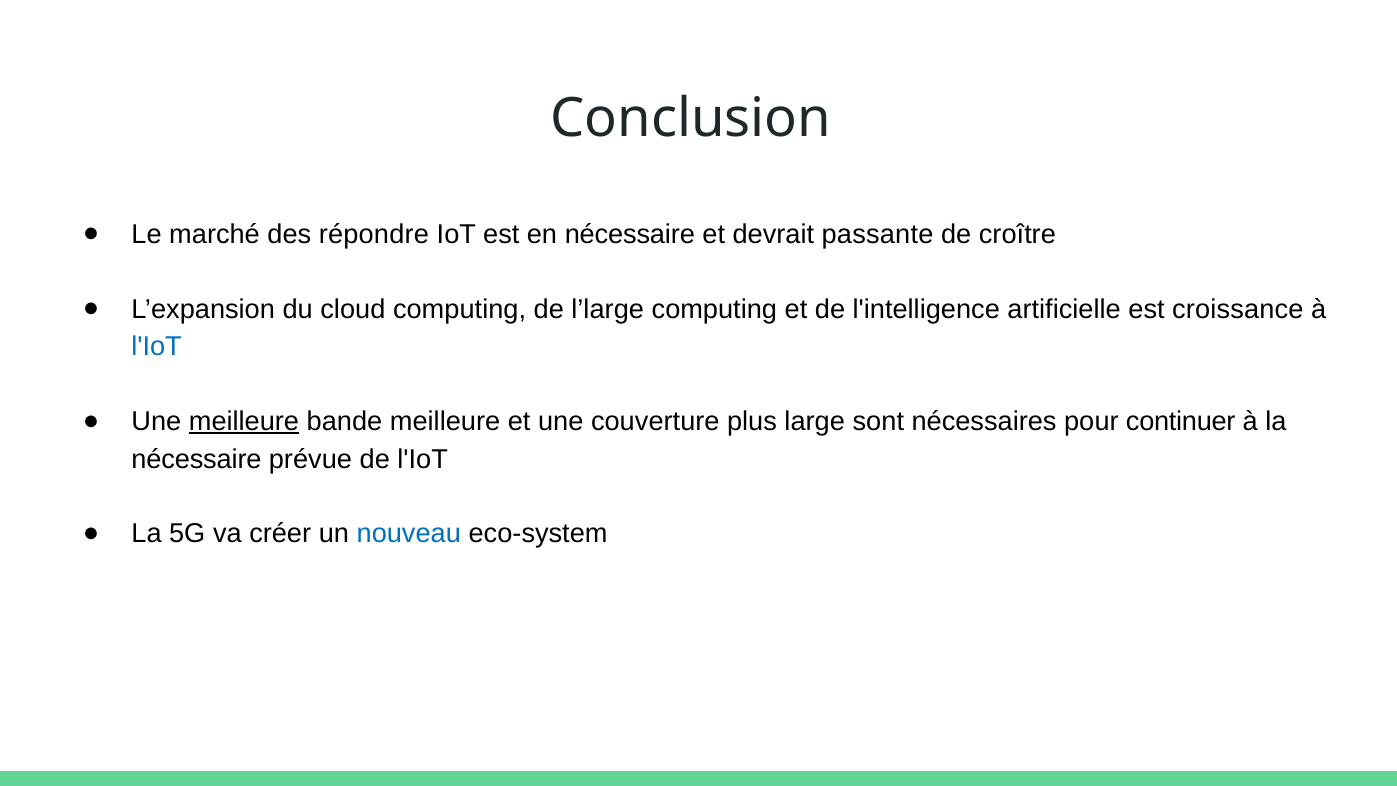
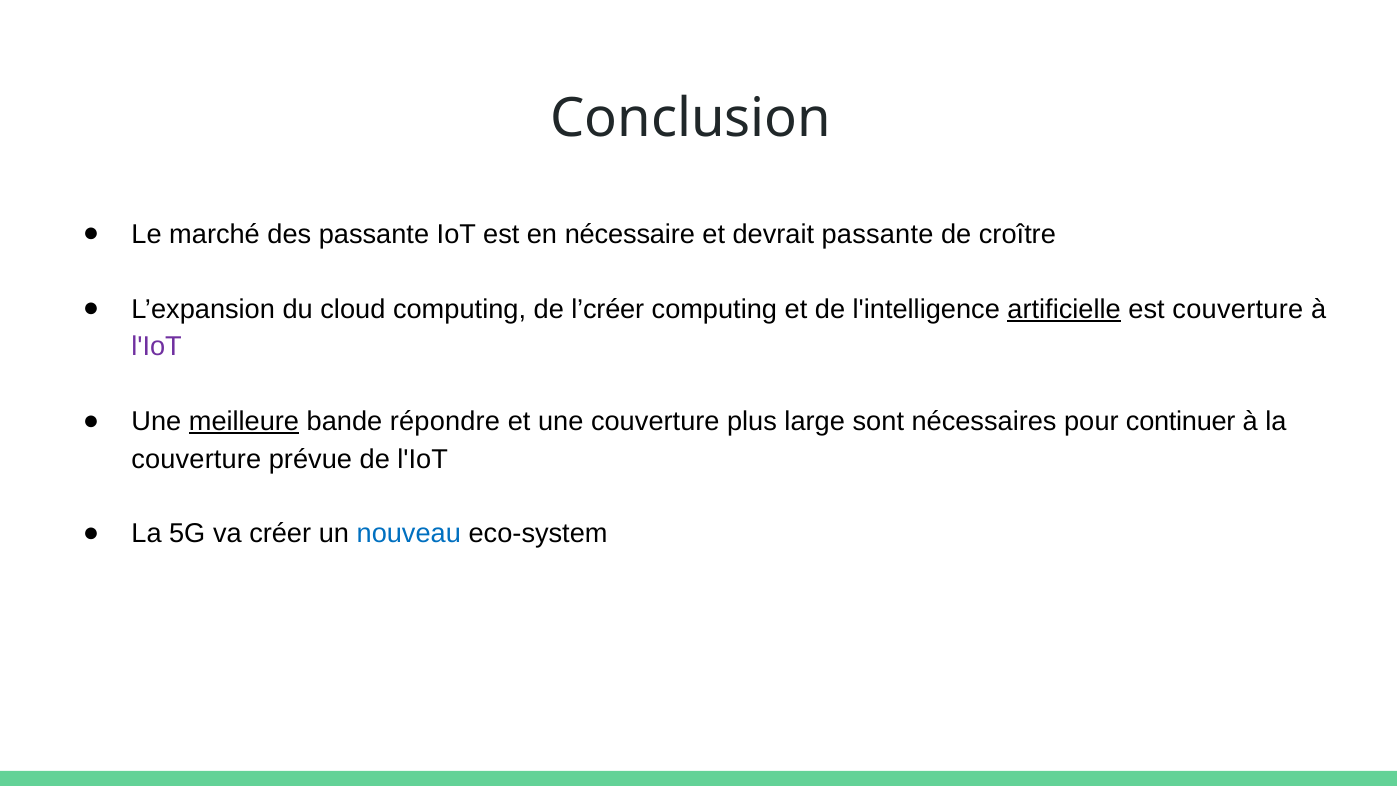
des répondre: répondre -> passante
l’large: l’large -> l’créer
artificielle underline: none -> present
est croissance: croissance -> couverture
l'IoT at (157, 347) colour: blue -> purple
bande meilleure: meilleure -> répondre
nécessaire at (196, 459): nécessaire -> couverture
